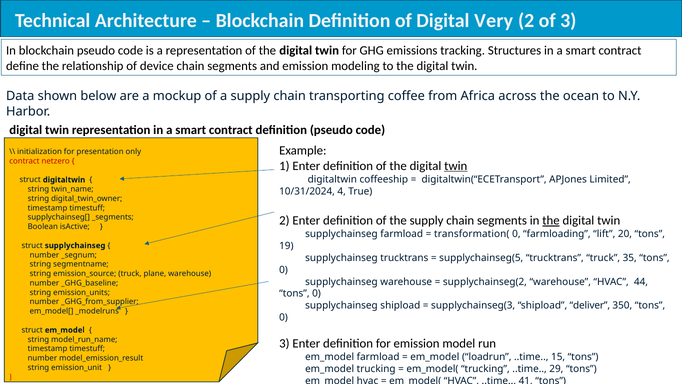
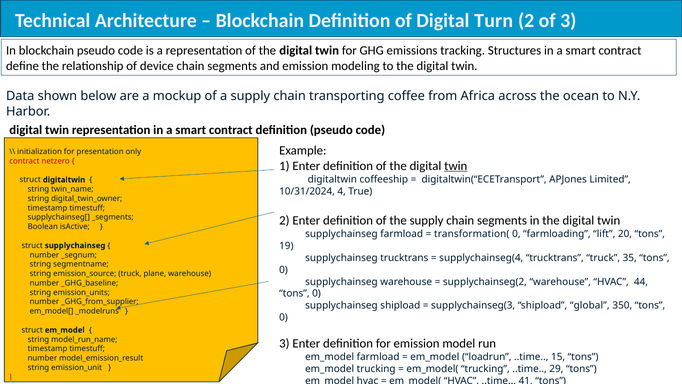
Very: Very -> Turn
the at (551, 220) underline: present -> none
supplychainseg(5: supplychainseg(5 -> supplychainseg(4
deliver: deliver -> global
